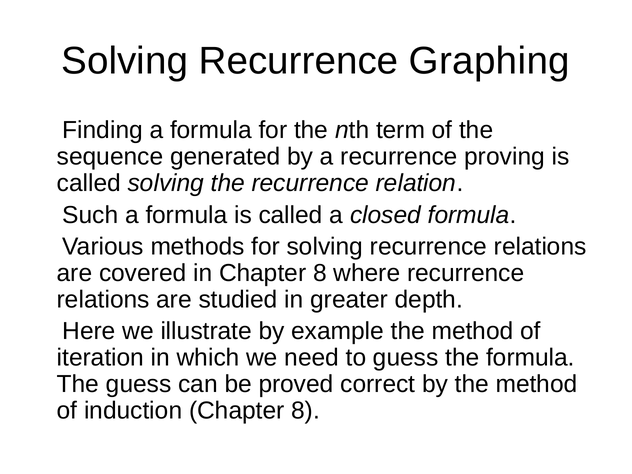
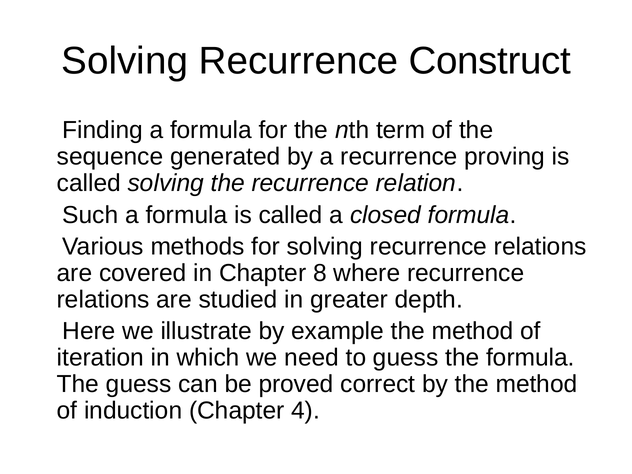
Graphing: Graphing -> Construct
induction Chapter 8: 8 -> 4
